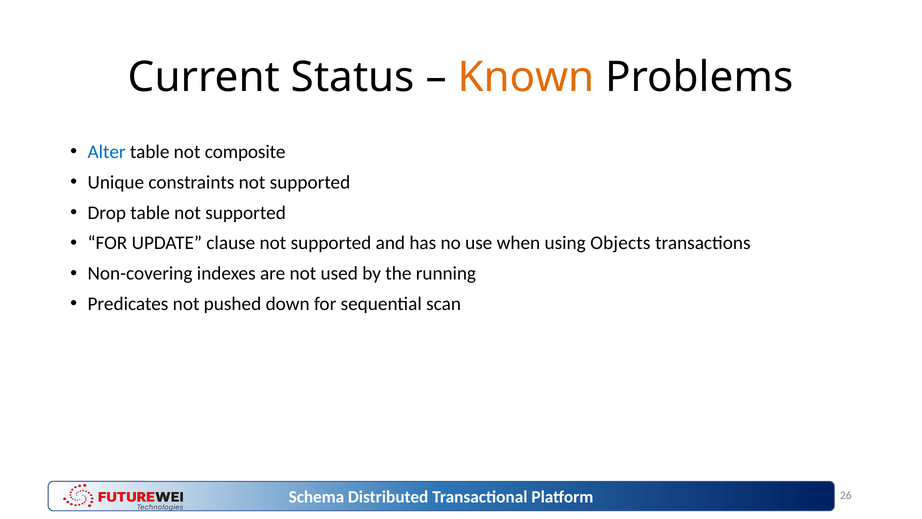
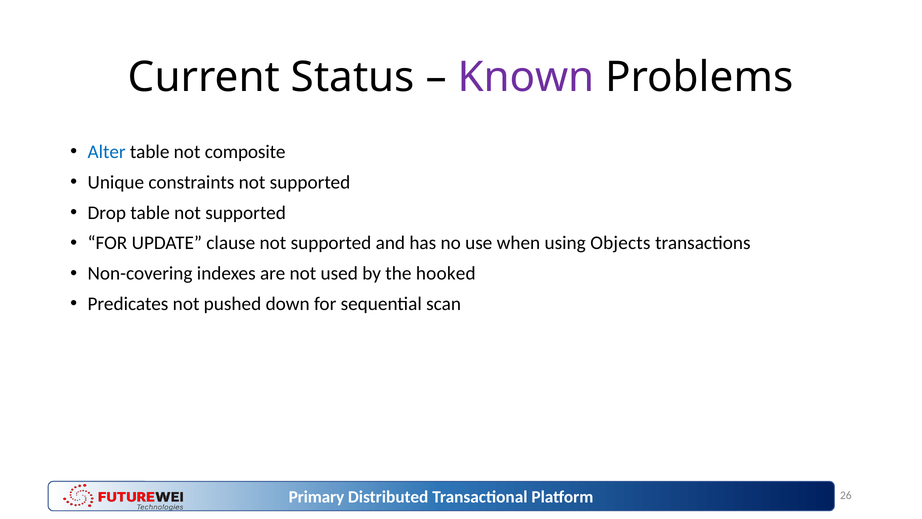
Known colour: orange -> purple
running: running -> hooked
Schema: Schema -> Primary
